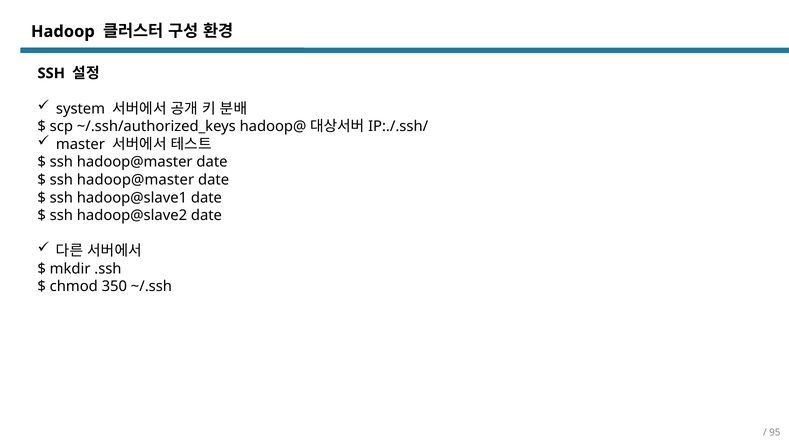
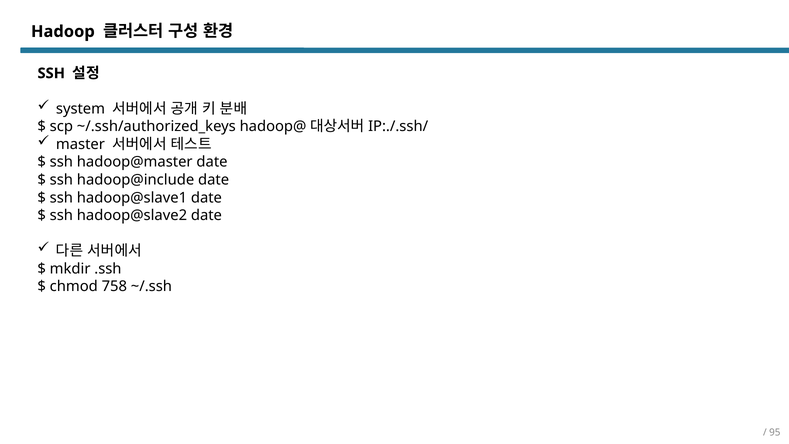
hadoop@master at (136, 180): hadoop@master -> hadoop@include
350: 350 -> 758
